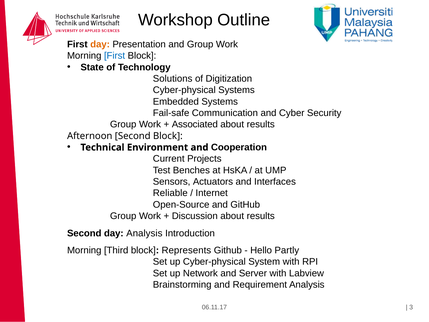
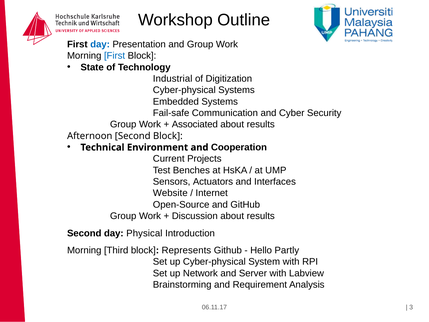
day at (100, 44) colour: orange -> blue
Solutions: Solutions -> Industrial
Reliable: Reliable -> Website
day Analysis: Analysis -> Physical
